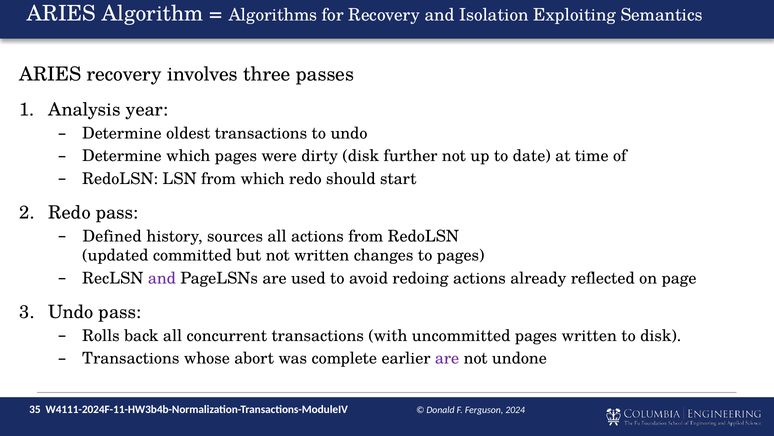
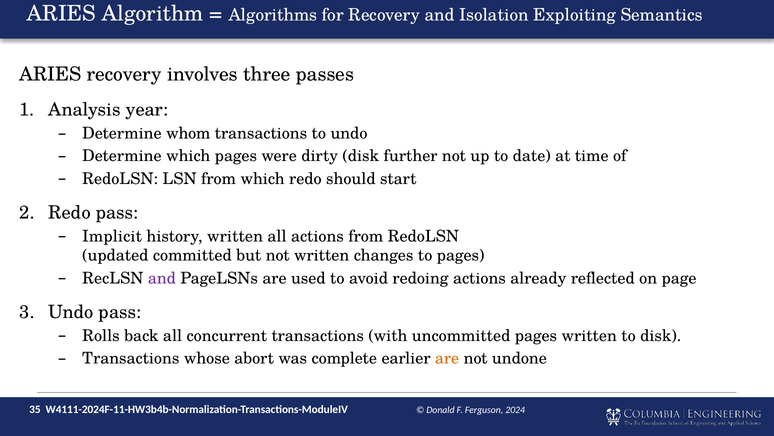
oldest: oldest -> whom
Defined: Defined -> Implicit
history sources: sources -> written
are at (447, 358) colour: purple -> orange
